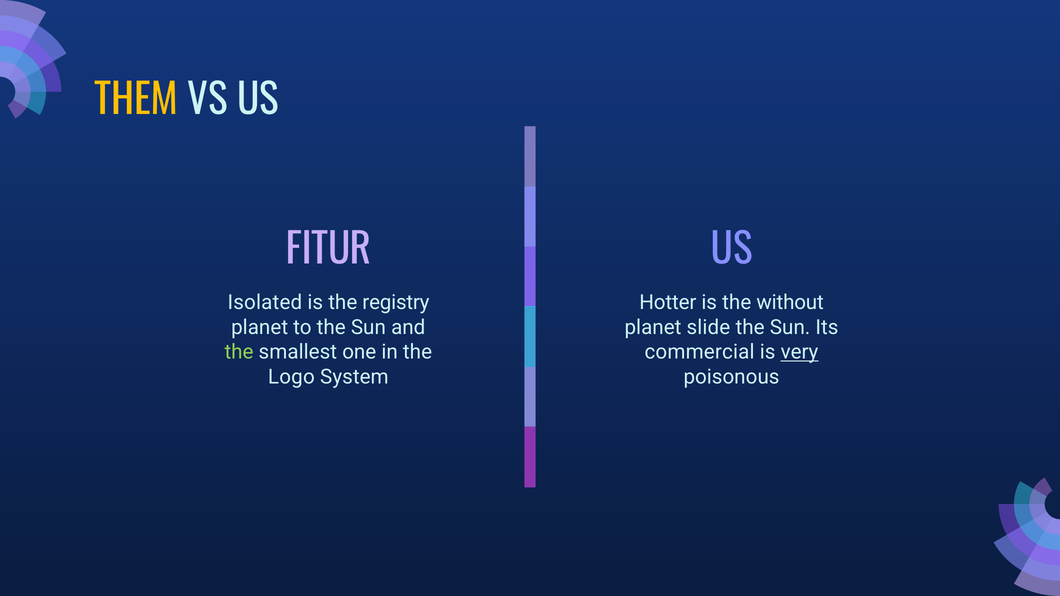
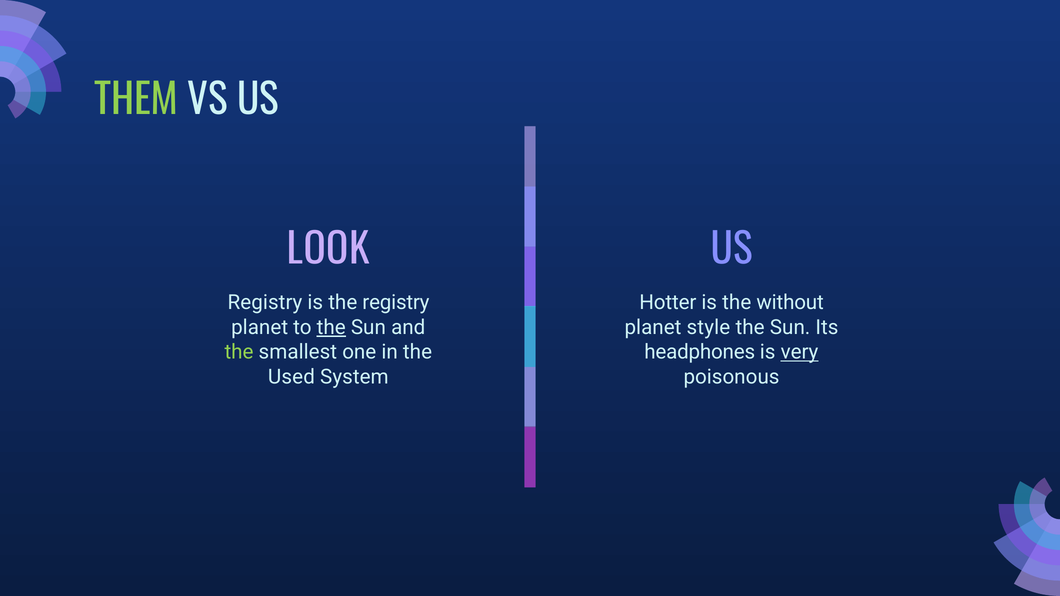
THEM colour: yellow -> light green
FITUR: FITUR -> LOOK
Isolated at (265, 303): Isolated -> Registry
the at (331, 328) underline: none -> present
slide: slide -> style
commercial: commercial -> headphones
Logo: Logo -> Used
